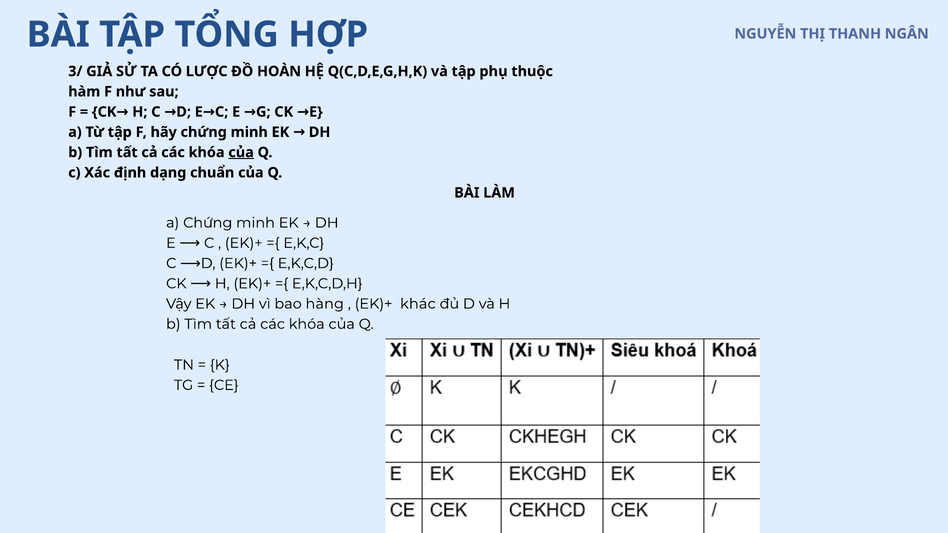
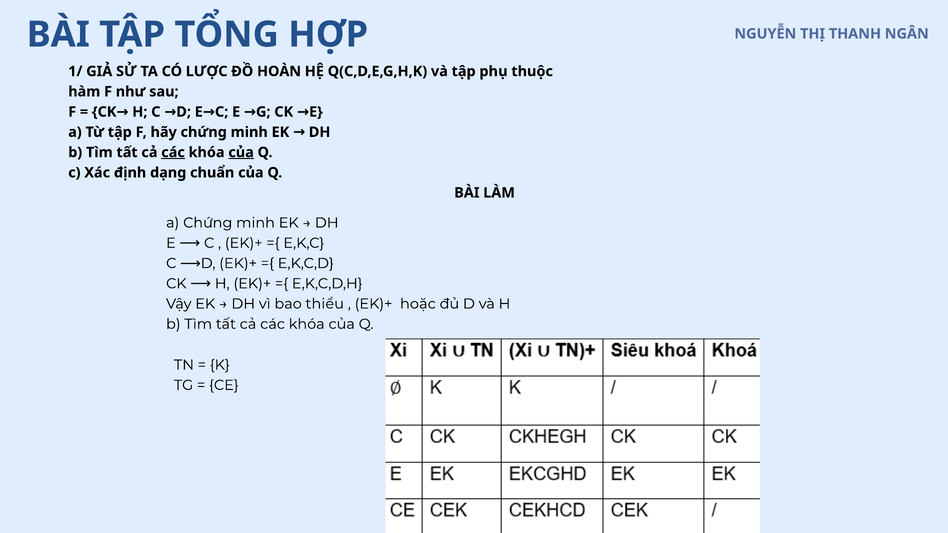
3/: 3/ -> 1/
các at (173, 152) underline: none -> present
hàng: hàng -> thiểu
khác: khác -> hoặc
